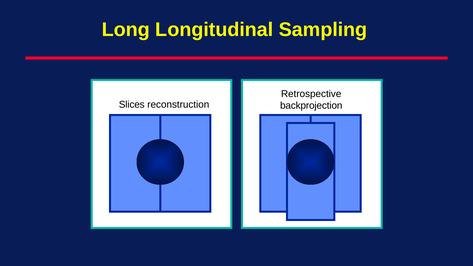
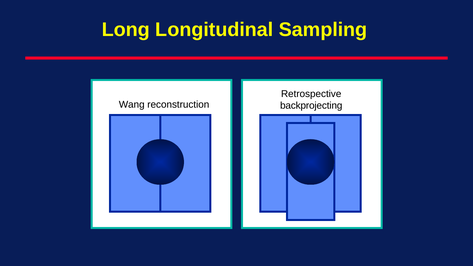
Slices: Slices -> Wang
backprojection: backprojection -> backprojecting
